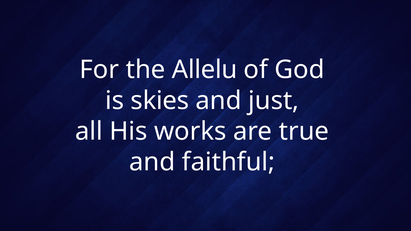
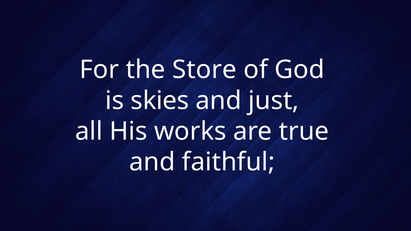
Allelu: Allelu -> Store
